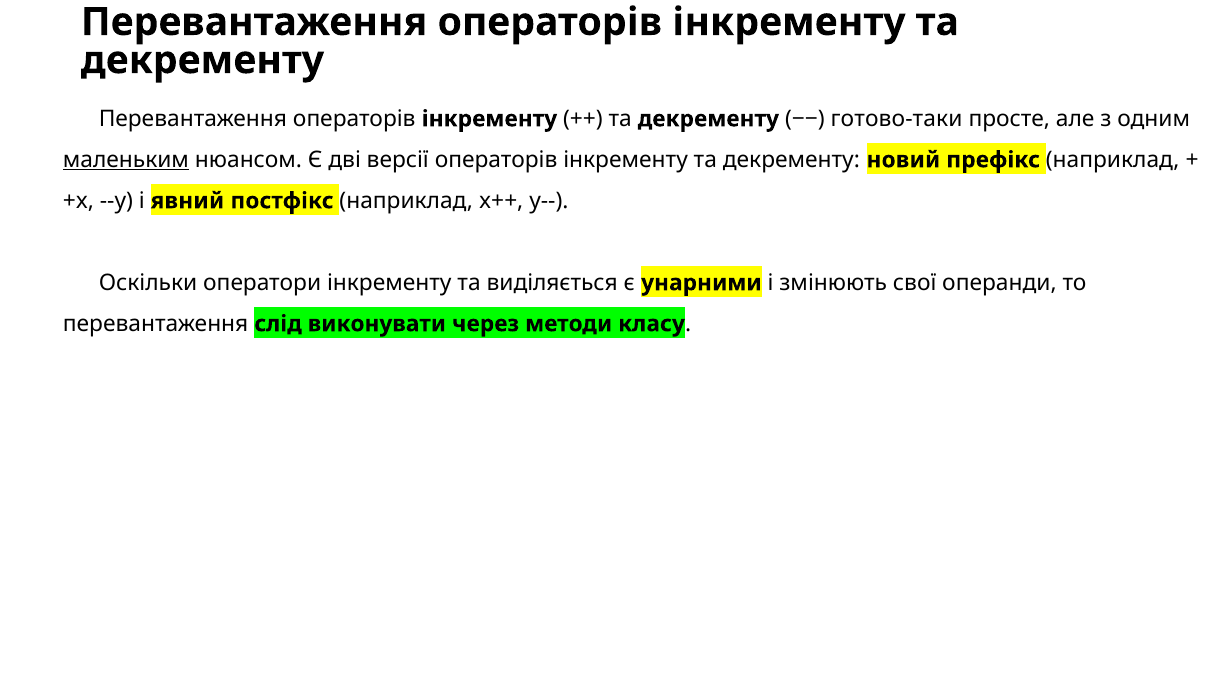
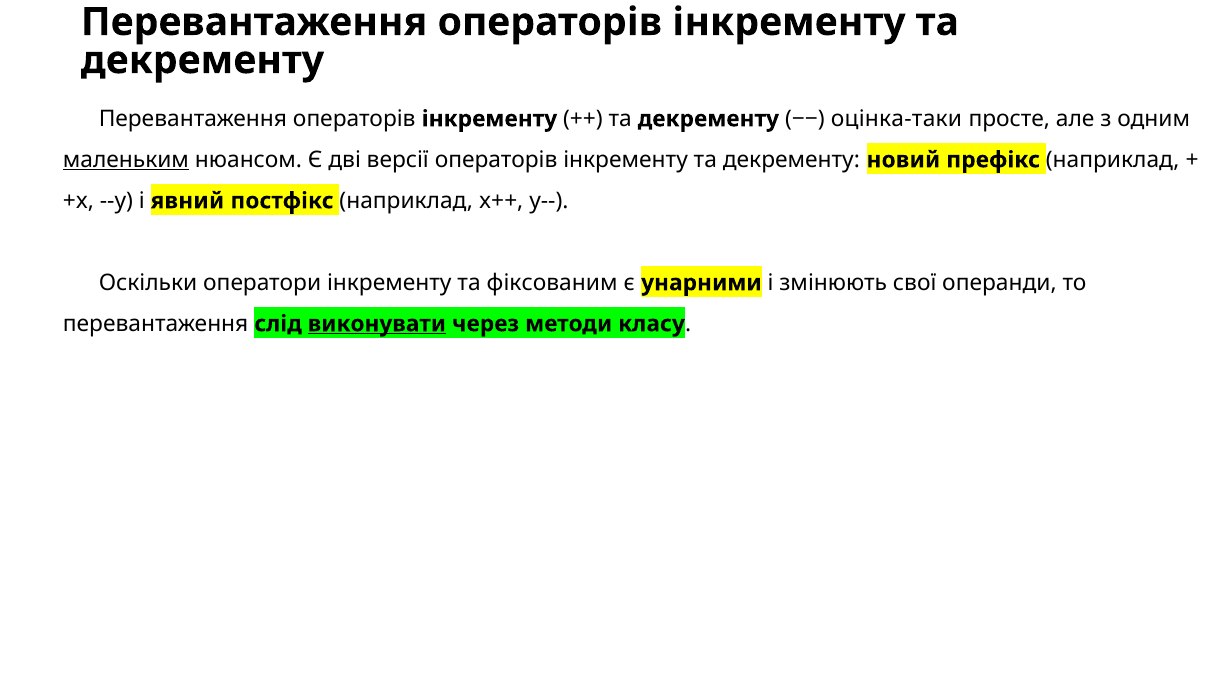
готово-таки: готово-таки -> оцінка-таки
виділяється: виділяється -> фіксованим
виконувати underline: none -> present
